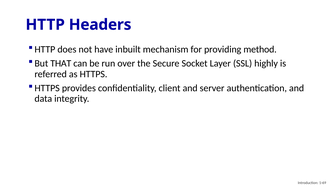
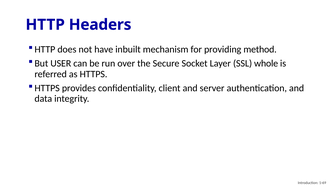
THAT: THAT -> USER
highly: highly -> whole
